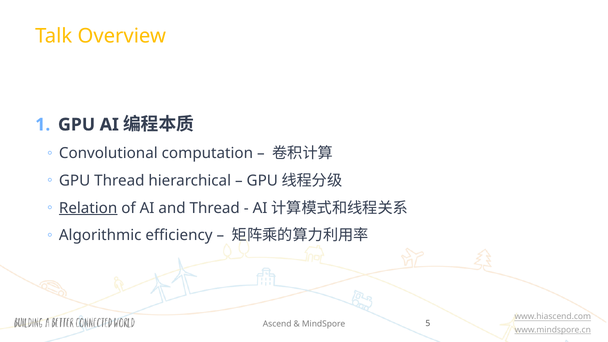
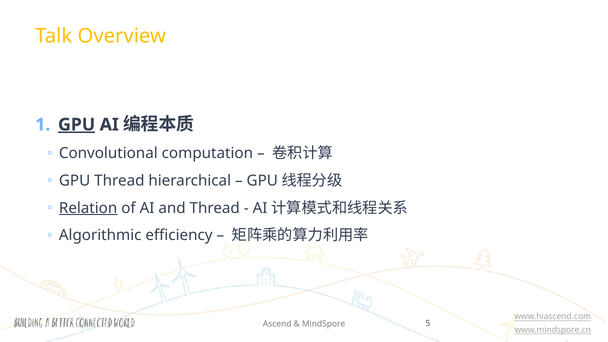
GPU at (77, 125) underline: none -> present
